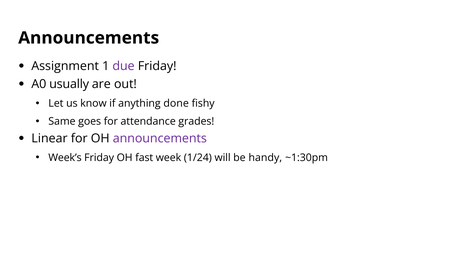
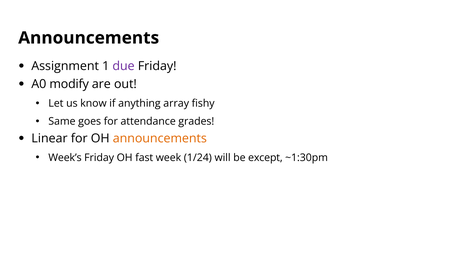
usually: usually -> modify
done: done -> array
announcements at (160, 139) colour: purple -> orange
handy: handy -> except
